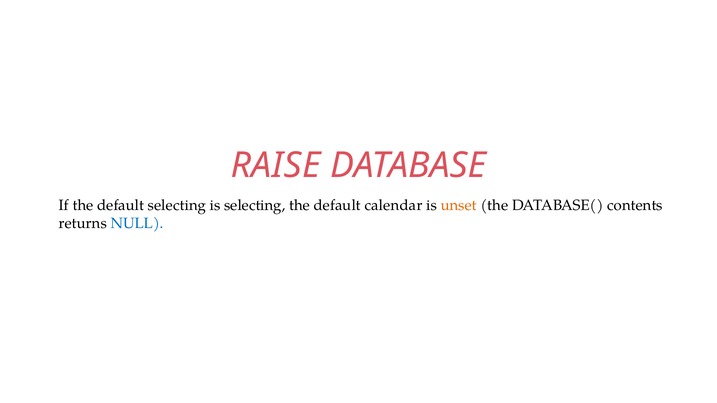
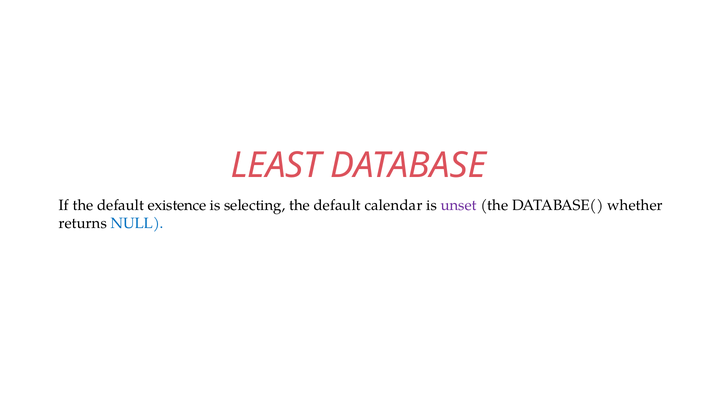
RAISE: RAISE -> LEAST
default selecting: selecting -> existence
unset colour: orange -> purple
contents: contents -> whether
